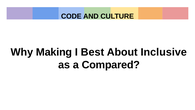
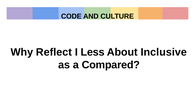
Making: Making -> Reflect
Best: Best -> Less
